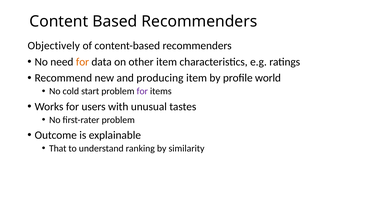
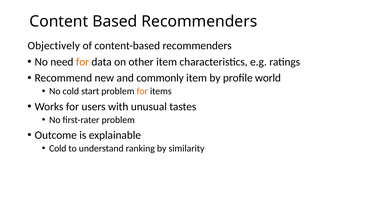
producing: producing -> commonly
for at (142, 91) colour: purple -> orange
That at (58, 149): That -> Cold
